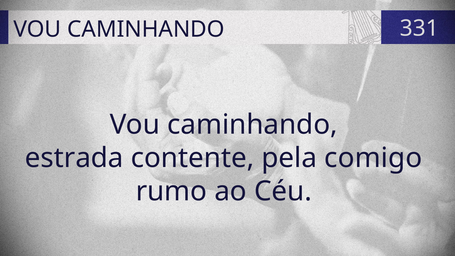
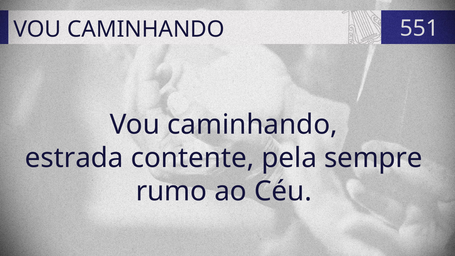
331: 331 -> 551
comigo: comigo -> sempre
